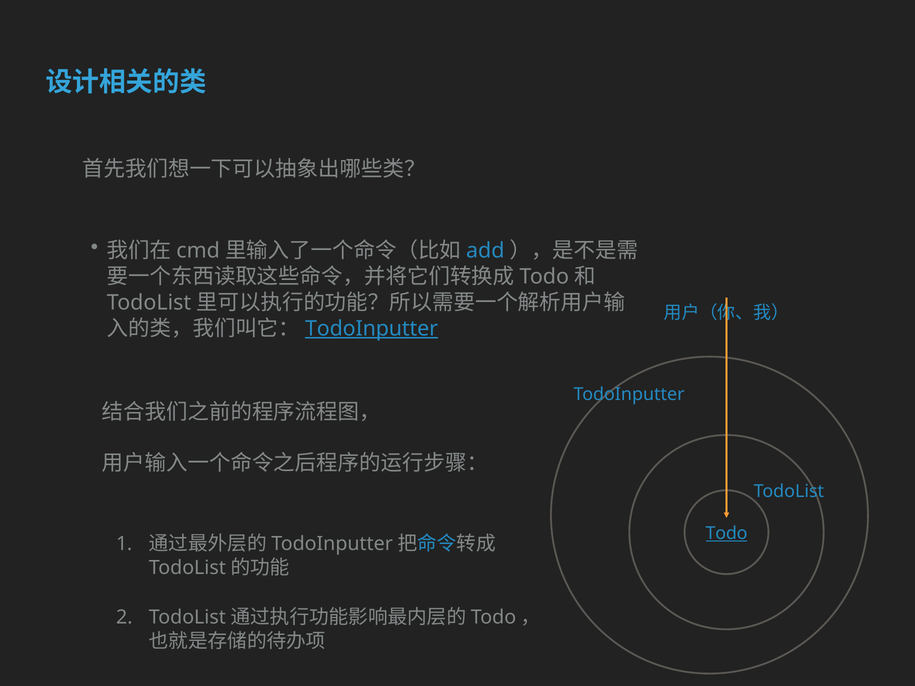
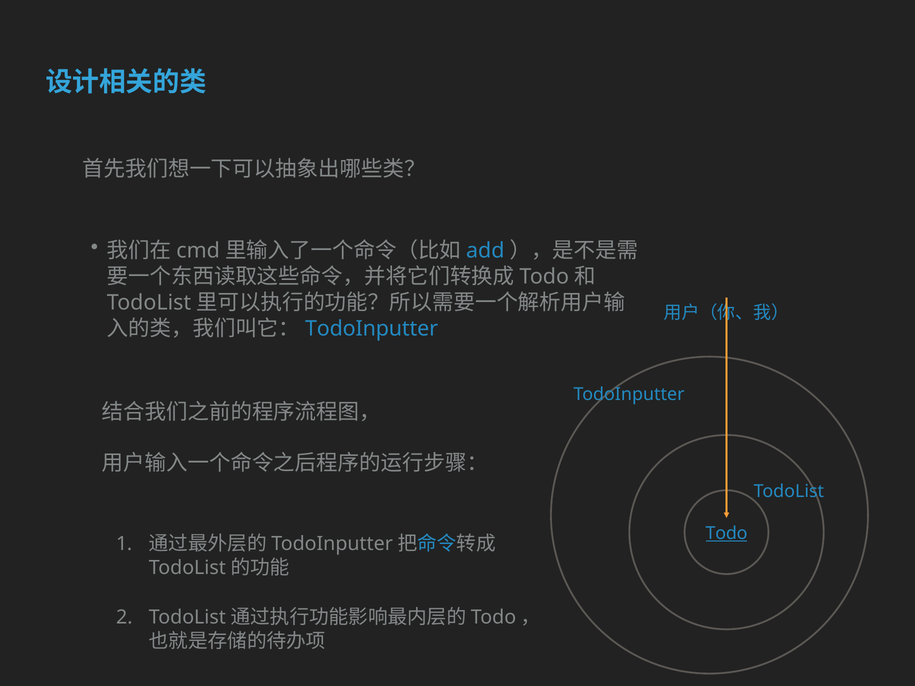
TodoInputter at (372, 329) underline: present -> none
